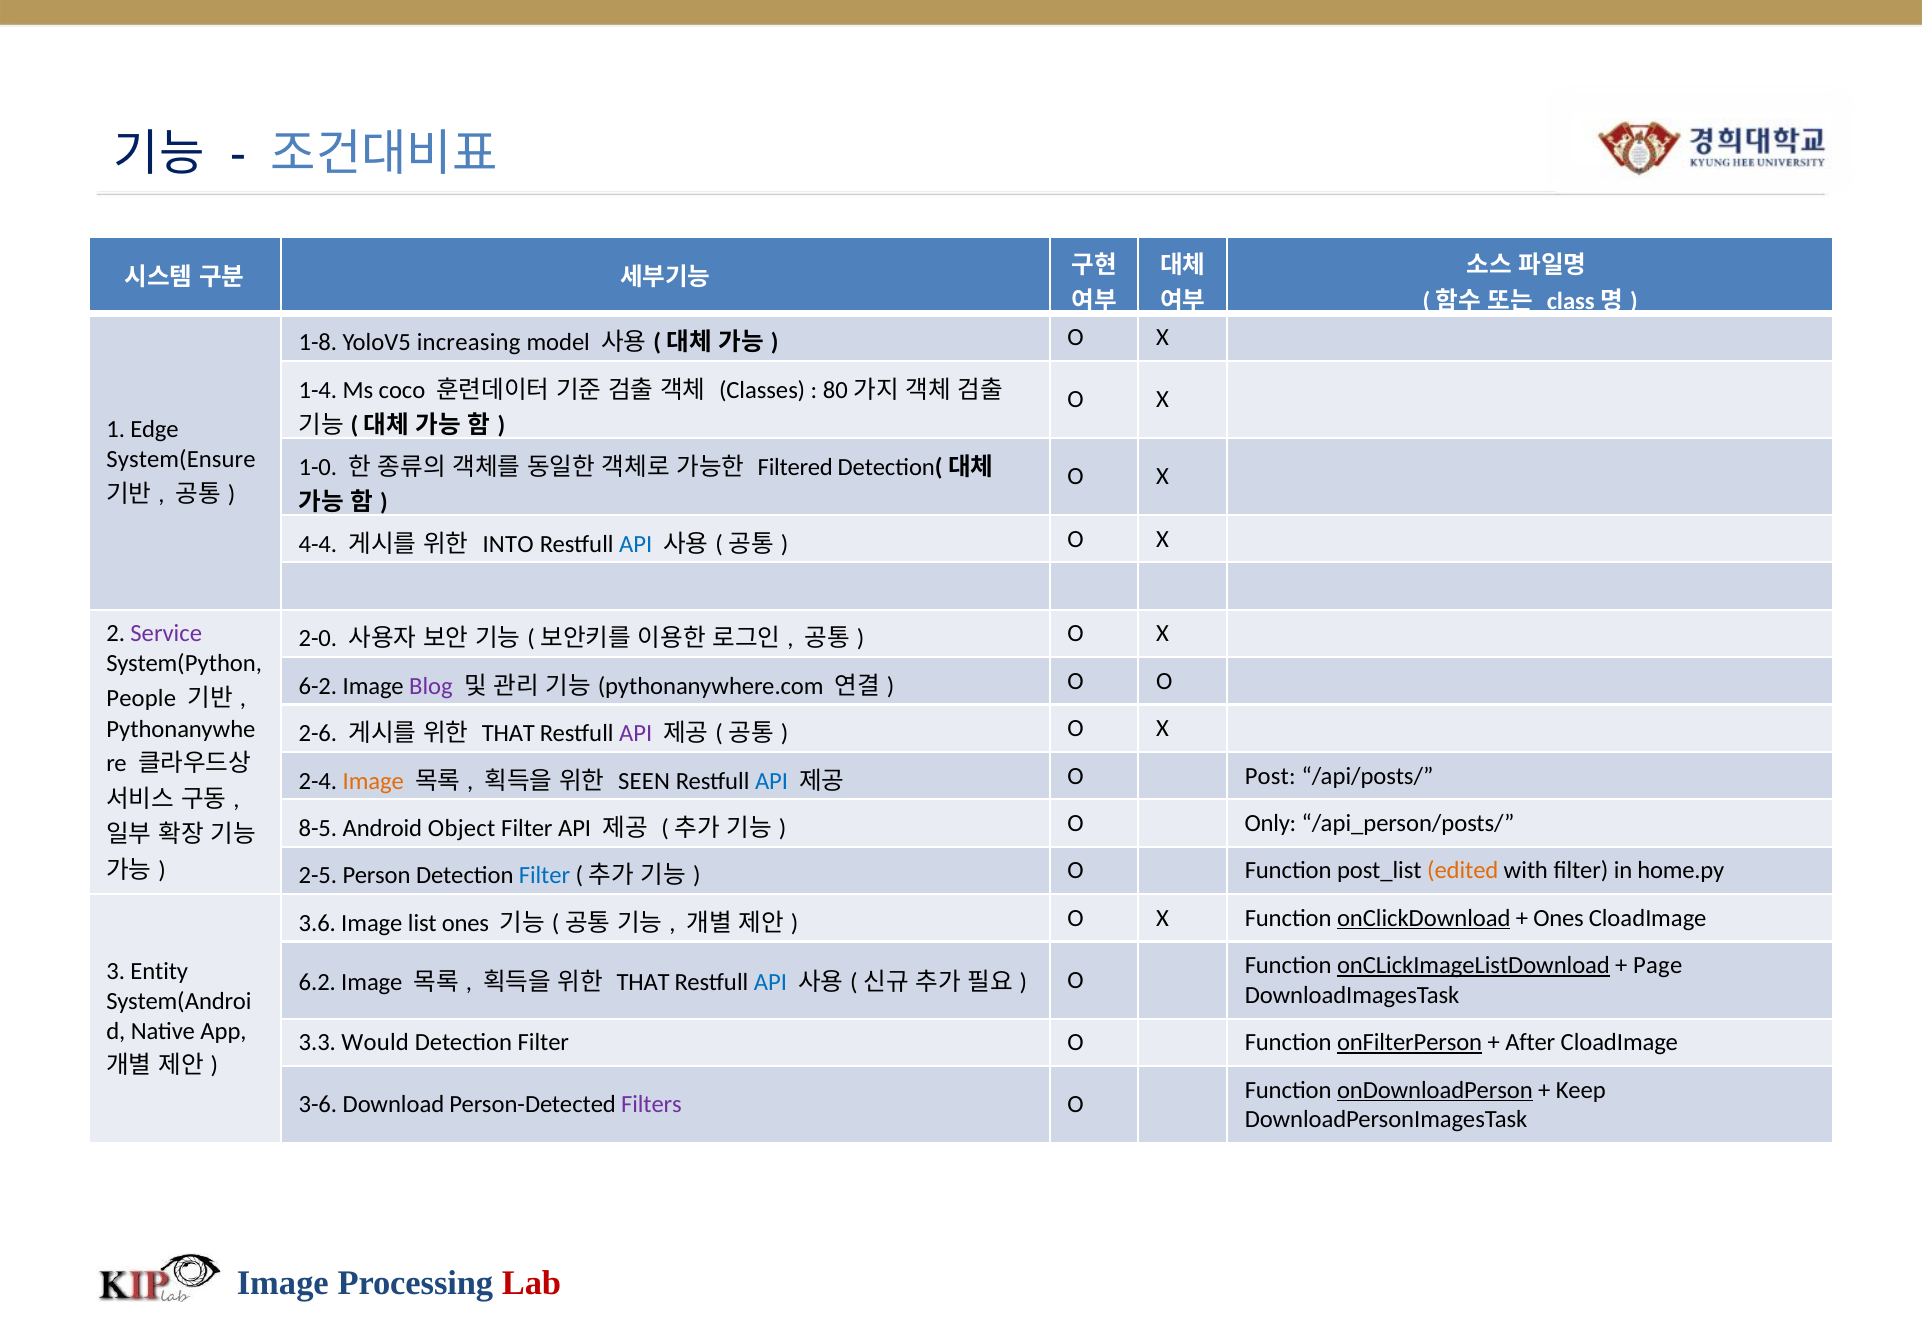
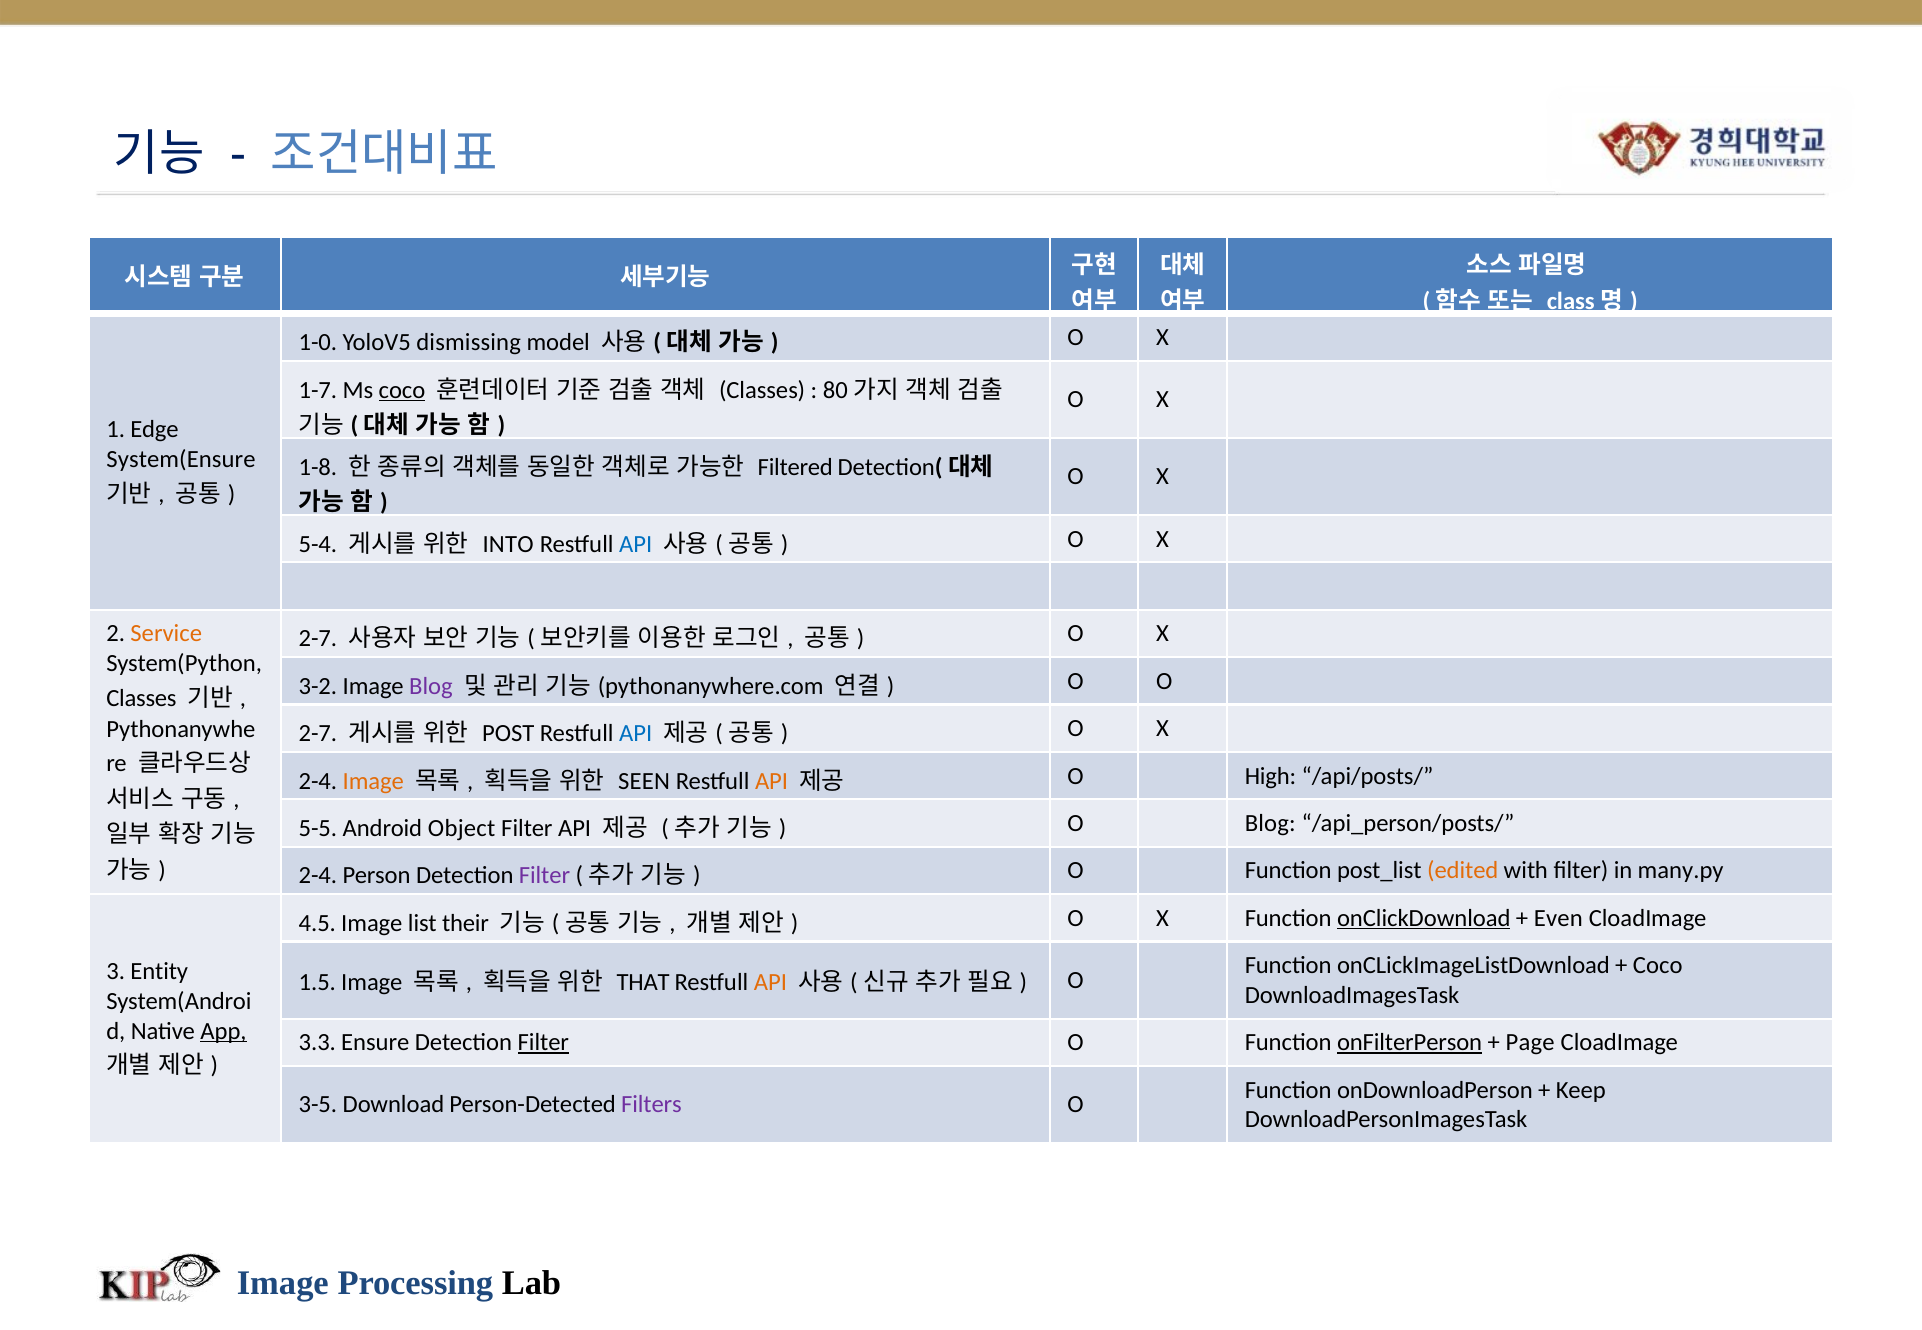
1-8: 1-8 -> 1-0
increasing: increasing -> dismissing
1-4: 1-4 -> 1-7
coco at (402, 390) underline: none -> present
1-0: 1-0 -> 1-8
4-4: 4-4 -> 5-4
Service colour: purple -> orange
2-0 at (318, 639): 2-0 -> 2-7
6-2: 6-2 -> 3-2
People at (141, 699): People -> Classes
2-6 at (318, 734): 2-6 -> 2-7
THAT at (508, 734): THAT -> POST
API at (636, 734) colour: purple -> blue
API at (772, 781) colour: blue -> orange
Post: Post -> High
8-5: 8-5 -> 5-5
O Only: Only -> Blog
2-5 at (318, 876): 2-5 -> 2-4
Filter at (545, 876) colour: blue -> purple
home.py: home.py -> many.py
3.6: 3.6 -> 4.5
list ones: ones -> their
Ones at (1559, 919): Ones -> Even
onCLickImageListDownload underline: present -> none
Page at (1658, 966): Page -> Coco
6.2: 6.2 -> 1.5
API at (770, 983) colour: blue -> orange
App underline: none -> present
Would: Would -> Ensure
Filter at (543, 1043) underline: none -> present
After: After -> Page
onDownloadPerson underline: present -> none
3-6: 3-6 -> 3-5
Lab colour: red -> black
